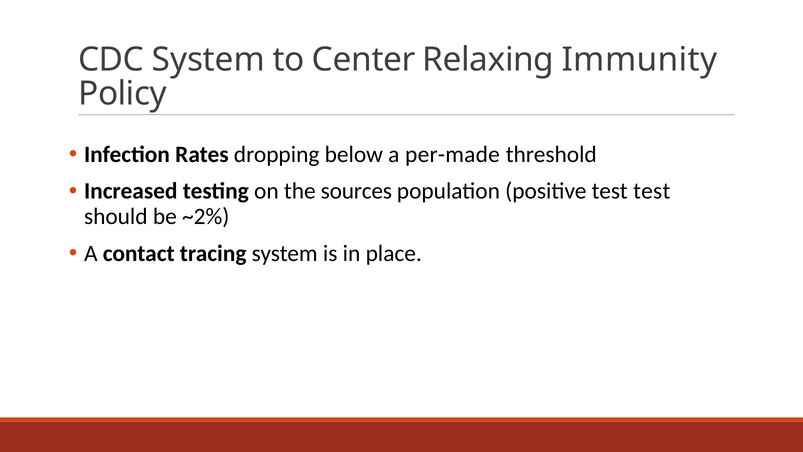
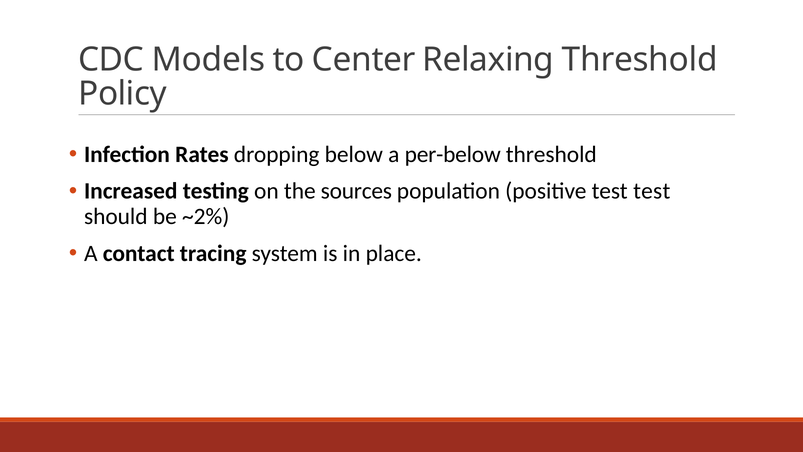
CDC System: System -> Models
Relaxing Immunity: Immunity -> Threshold
per-made: per-made -> per-below
